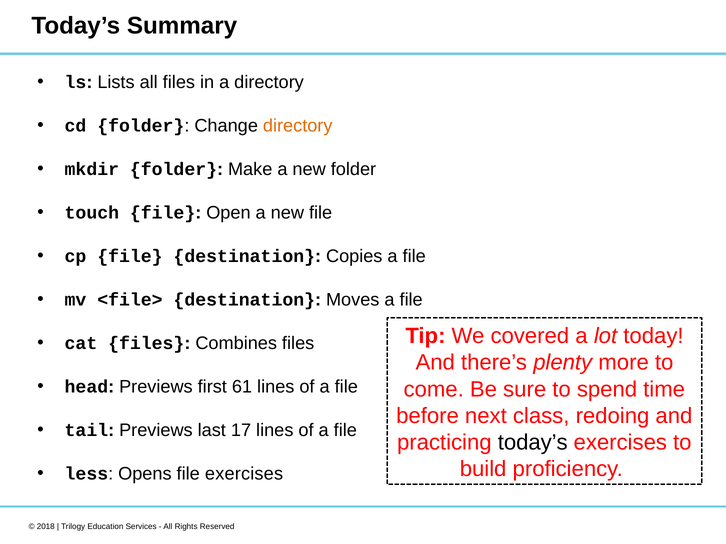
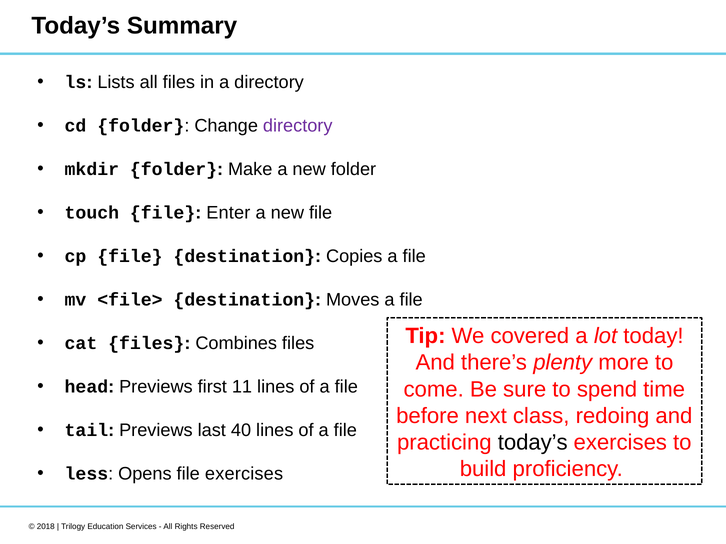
directory at (298, 126) colour: orange -> purple
Open: Open -> Enter
61: 61 -> 11
17: 17 -> 40
